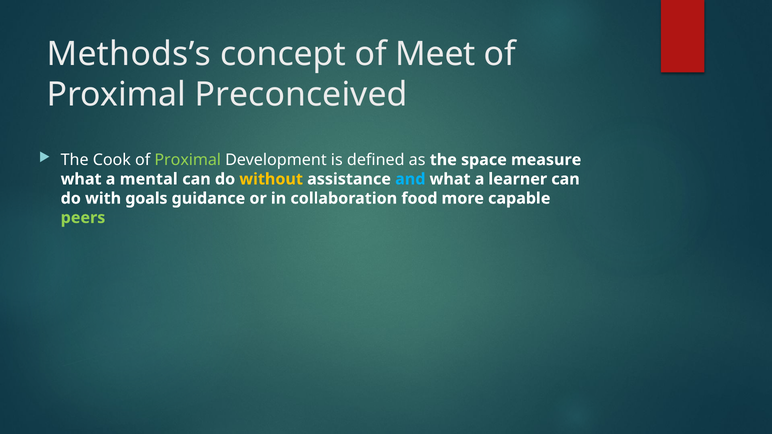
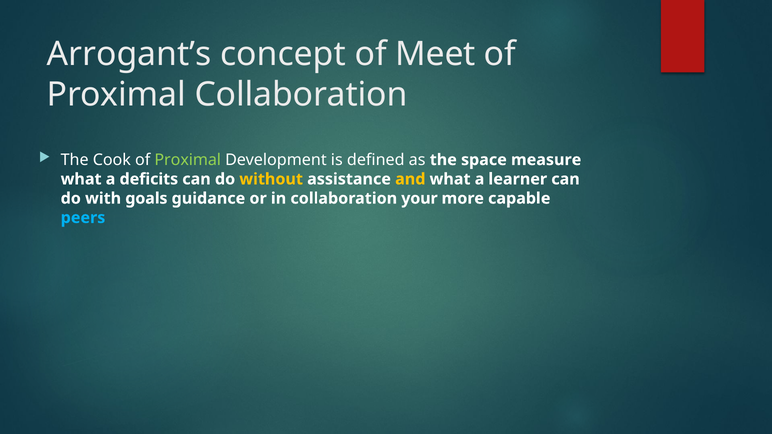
Methods’s: Methods’s -> Arrogant’s
Proximal Preconceived: Preconceived -> Collaboration
mental: mental -> deficits
and colour: light blue -> yellow
food: food -> your
peers colour: light green -> light blue
